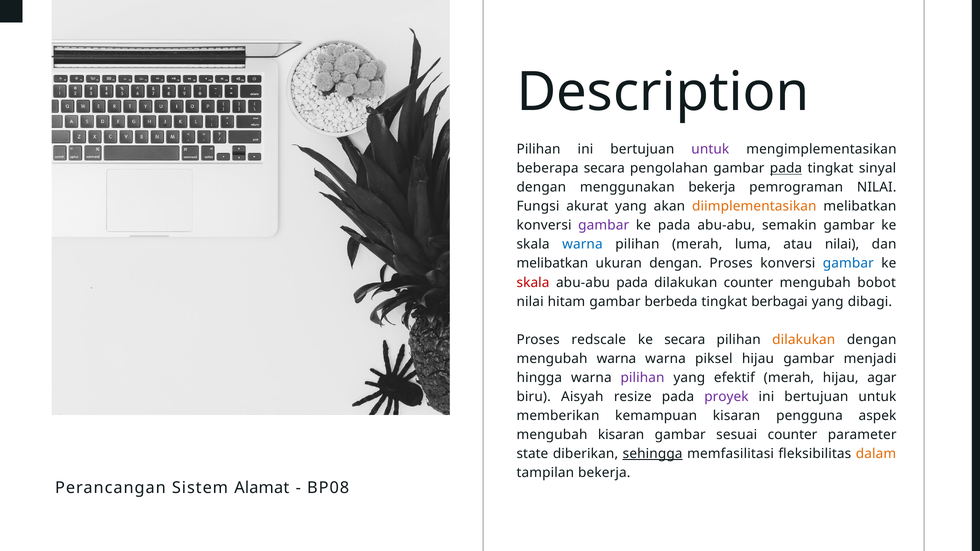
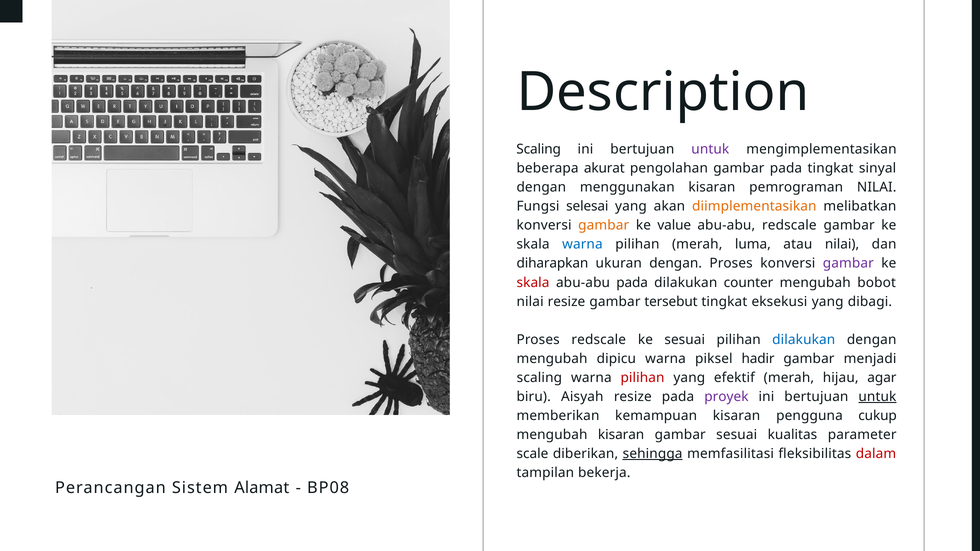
Pilihan at (539, 149): Pilihan -> Scaling
beberapa secara: secara -> akurat
pada at (786, 168) underline: present -> none
menggunakan bekerja: bekerja -> kisaran
akurat: akurat -> selesai
gambar at (604, 226) colour: purple -> orange
ke pada: pada -> value
abu-abu semakin: semakin -> redscale
melibatkan at (552, 264): melibatkan -> diharapkan
gambar at (848, 264) colour: blue -> purple
nilai hitam: hitam -> resize
berbeda: berbeda -> tersebut
berbagai: berbagai -> eksekusi
ke secara: secara -> sesuai
dilakukan at (804, 340) colour: orange -> blue
mengubah warna: warna -> dipicu
piksel hijau: hijau -> hadir
hingga at (539, 378): hingga -> scaling
pilihan at (643, 378) colour: purple -> red
untuk at (877, 397) underline: none -> present
aspek: aspek -> cukup
sesuai counter: counter -> kualitas
state: state -> scale
dalam colour: orange -> red
